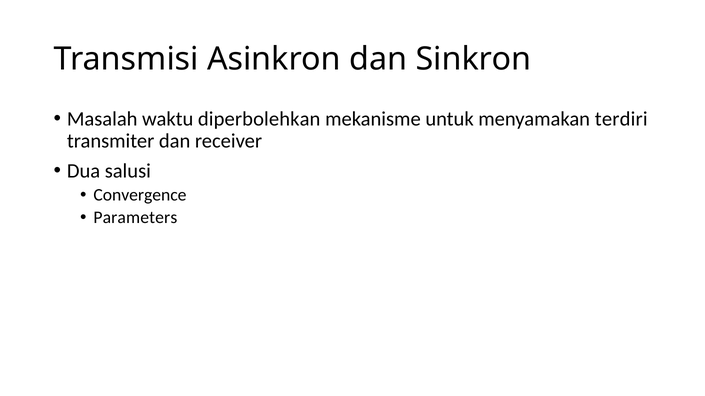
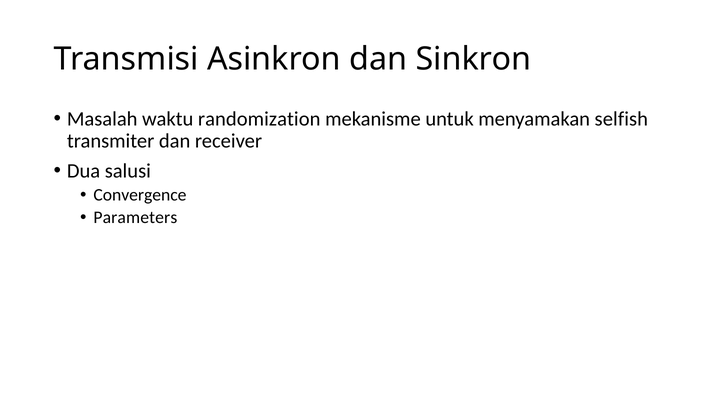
diperbolehkan: diperbolehkan -> randomization
terdiri: terdiri -> selfish
